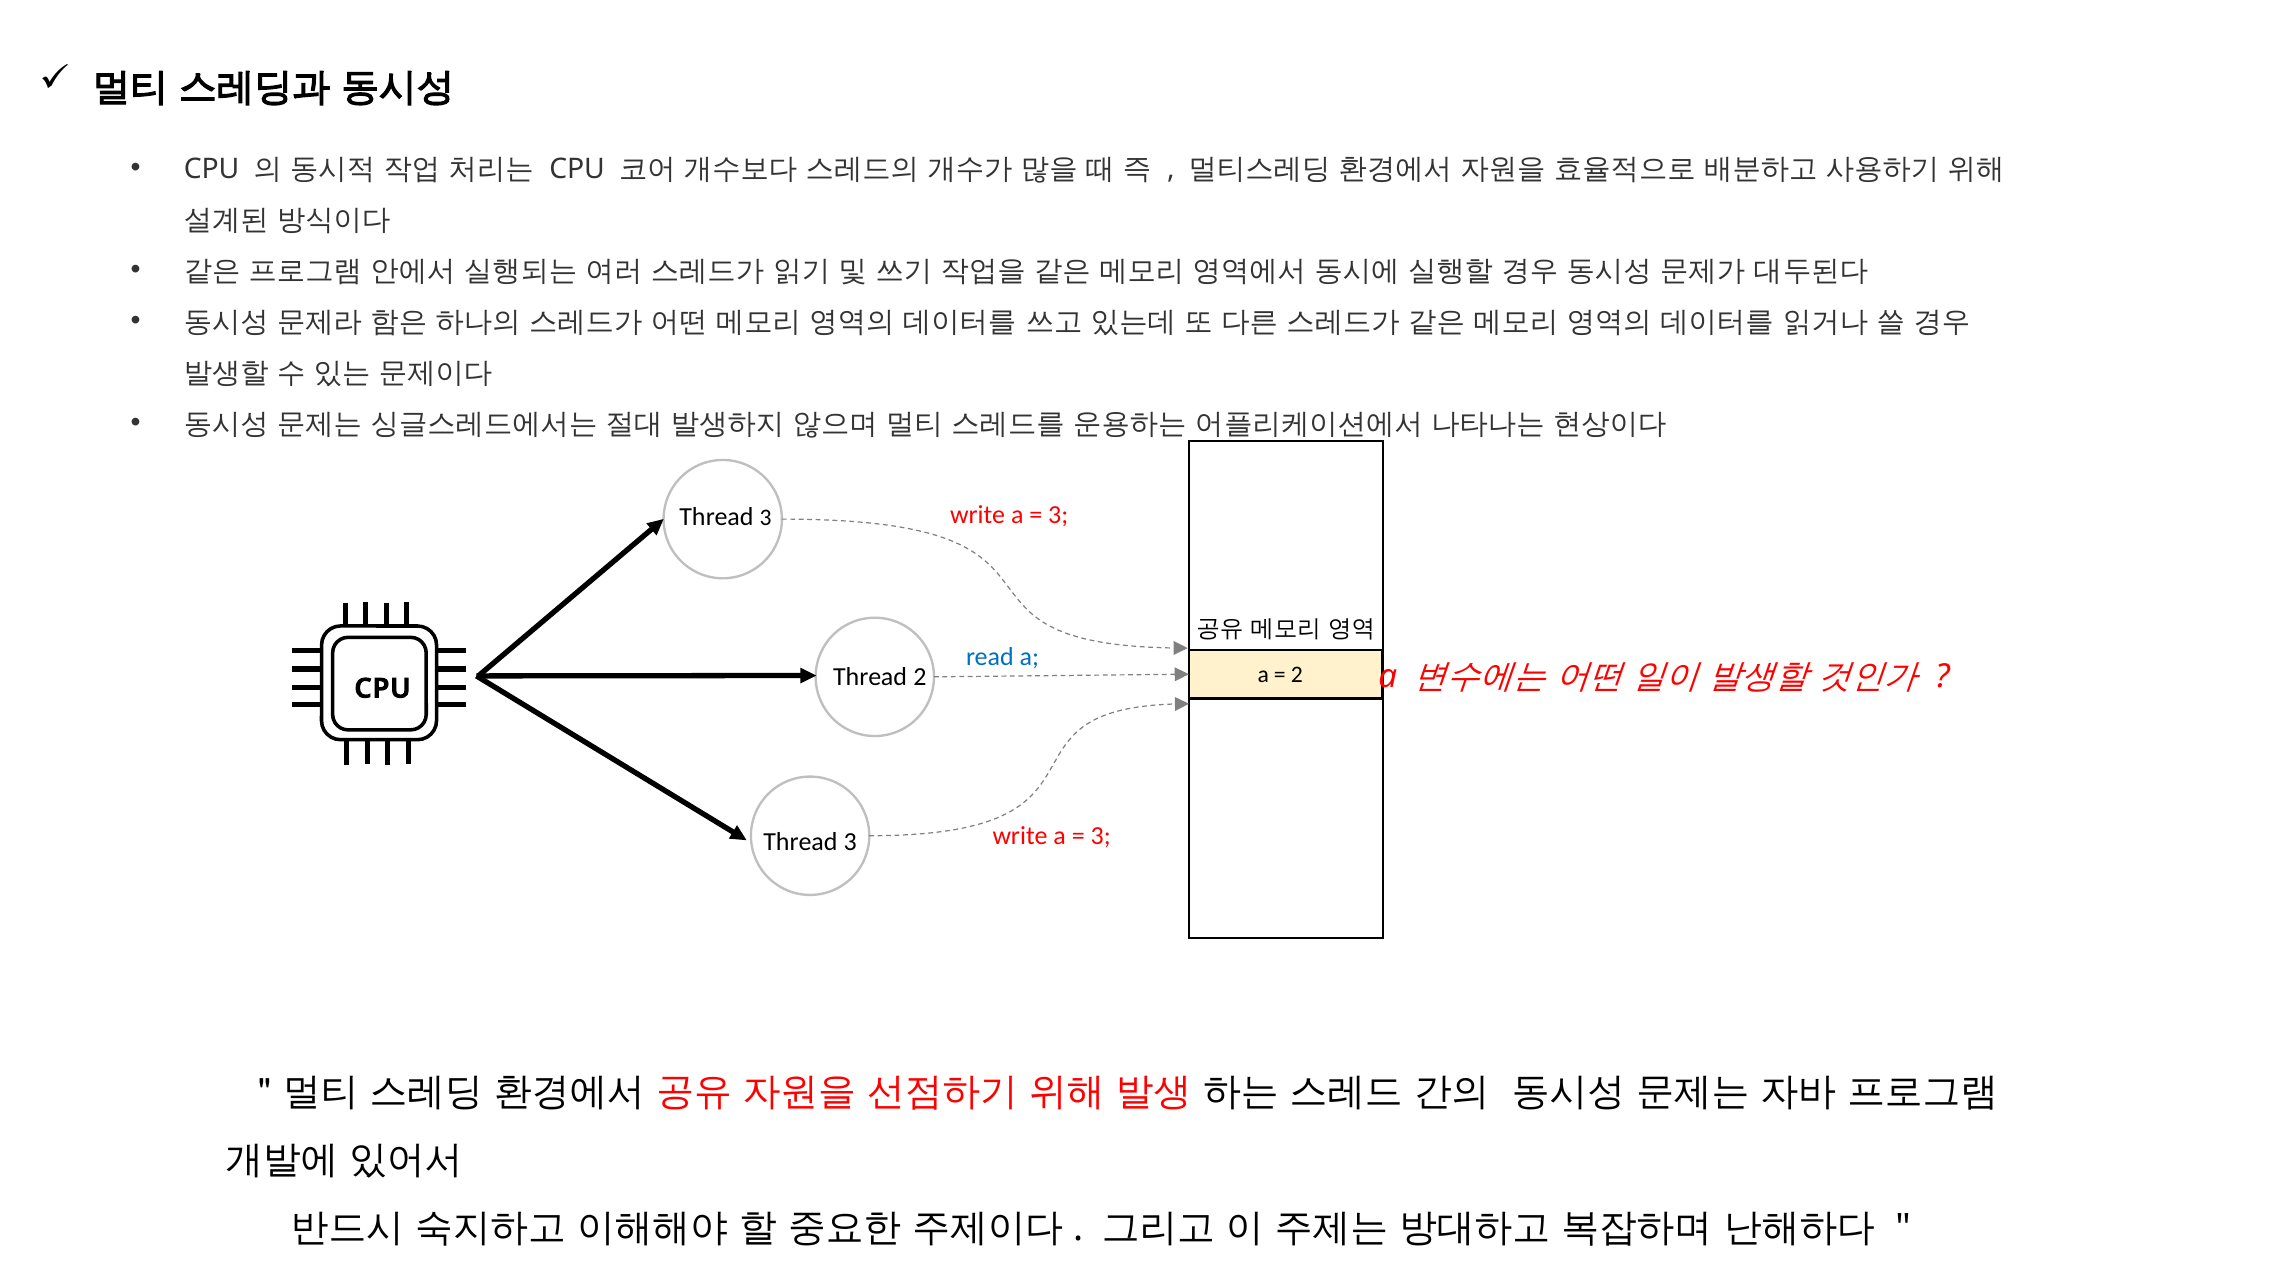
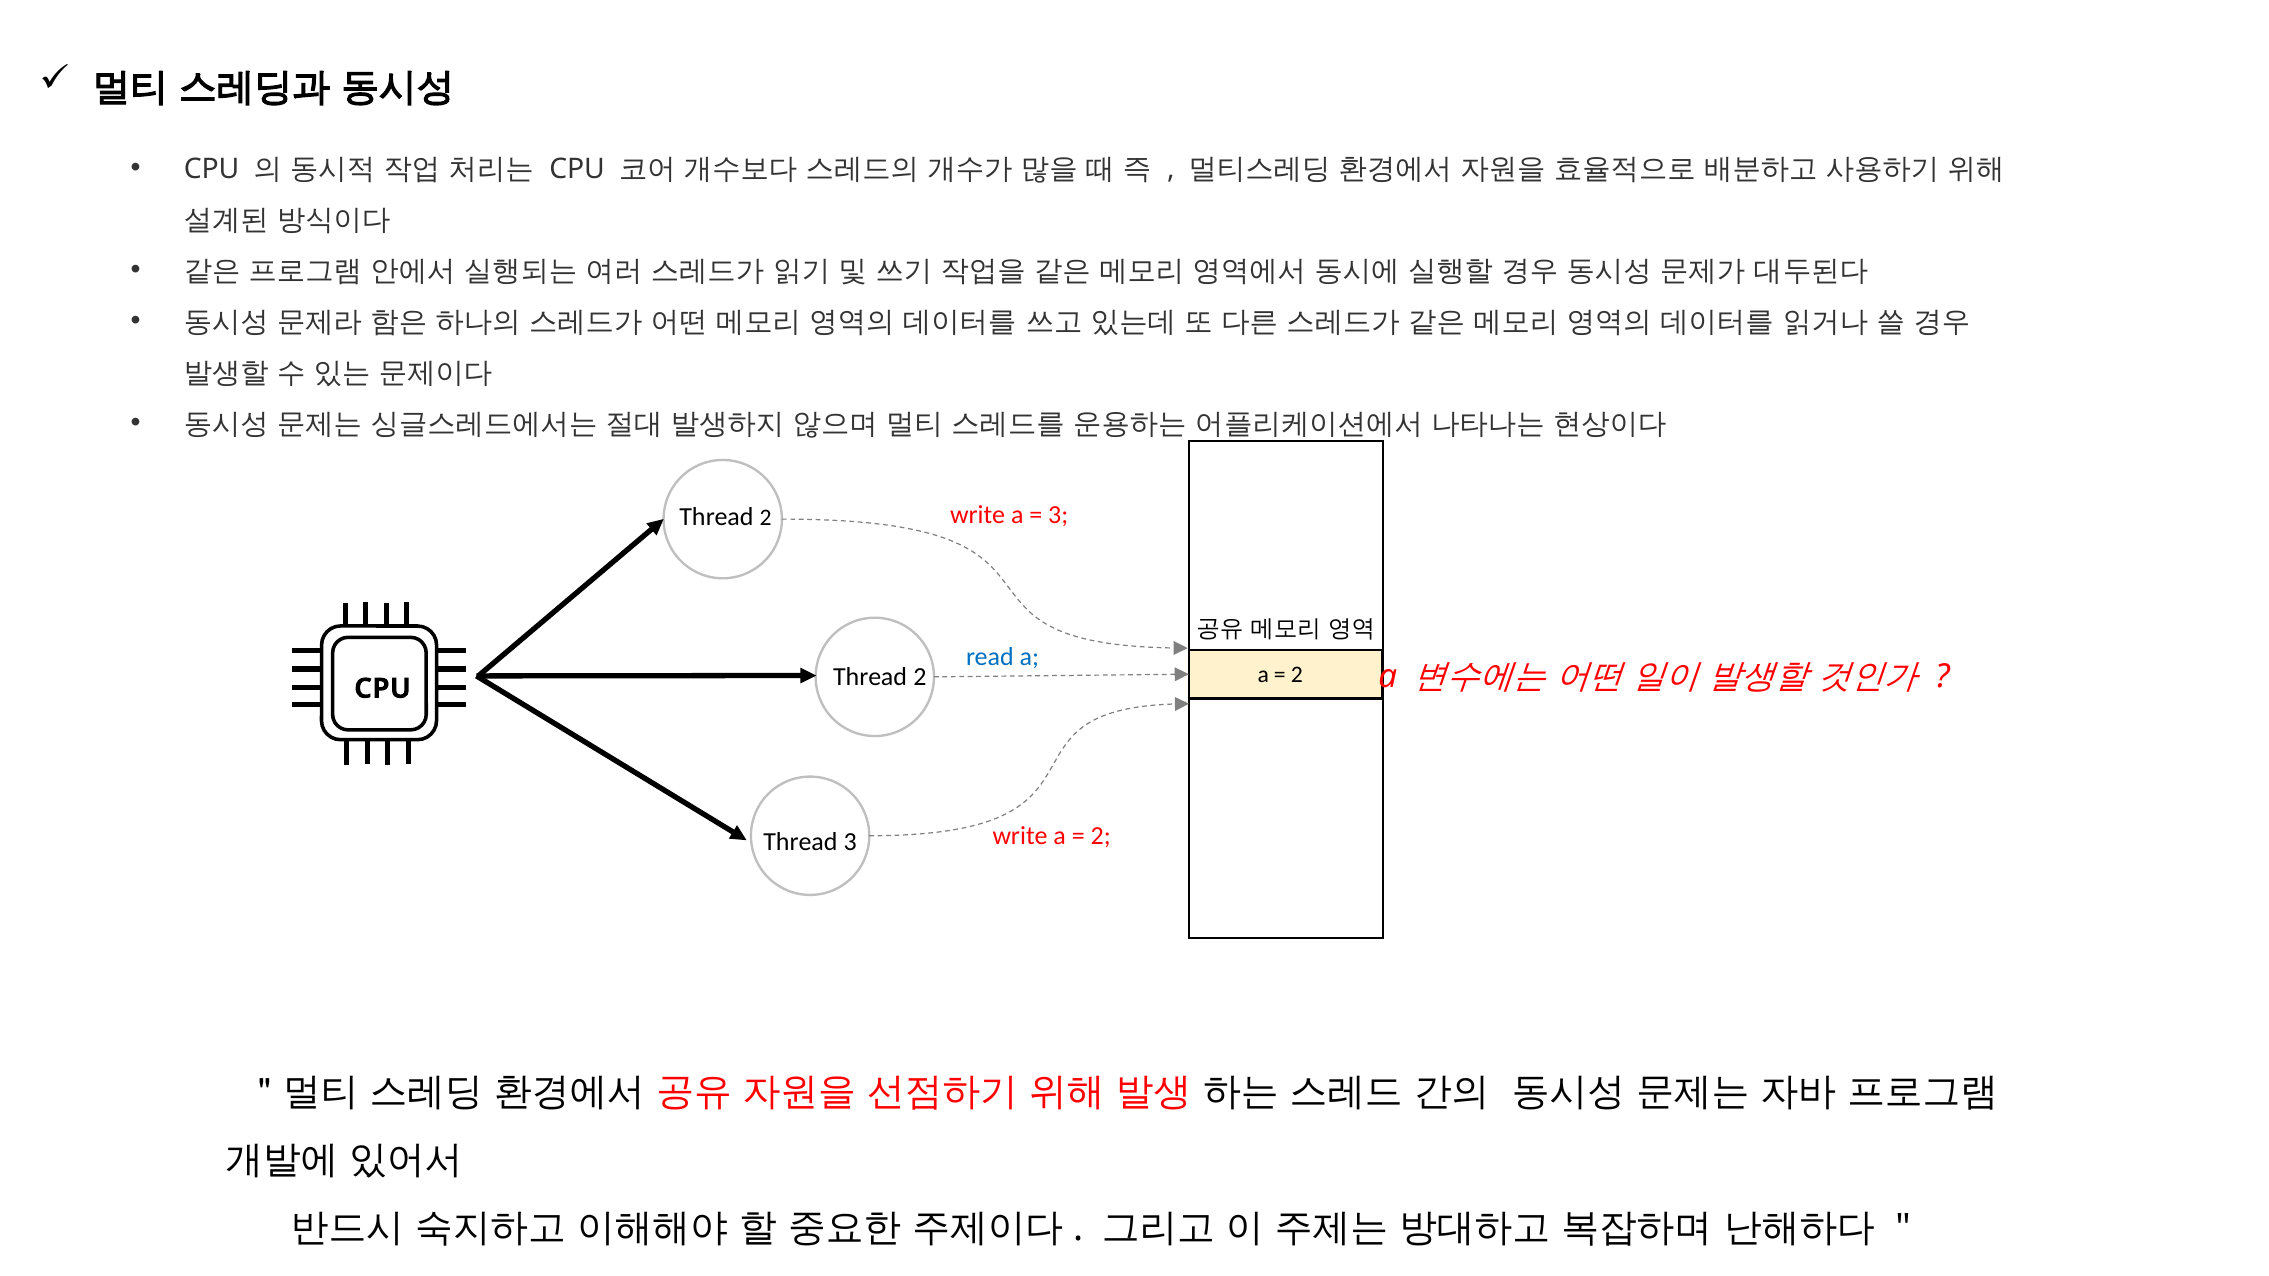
3 at (766, 518): 3 -> 2
3 at (1101, 836): 3 -> 2
